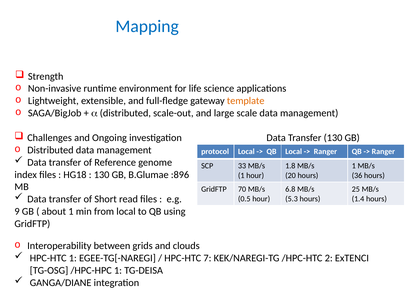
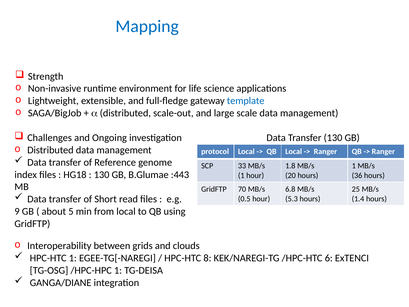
template colour: orange -> blue
:896: :896 -> :443
about 1: 1 -> 5
7: 7 -> 8
2: 2 -> 6
